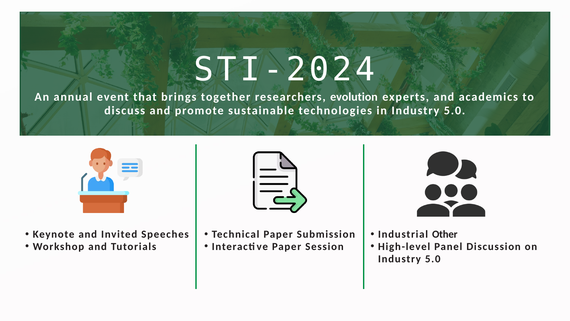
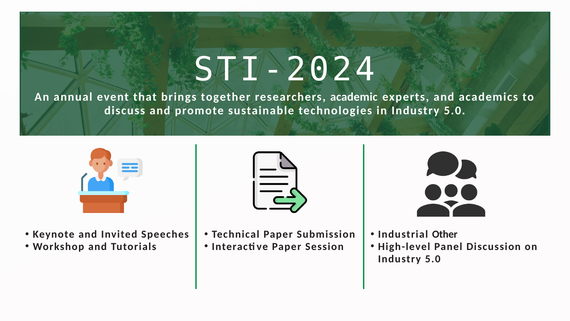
evolution: evolution -> academic
